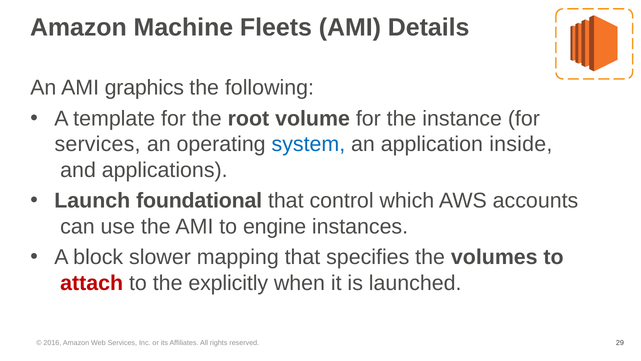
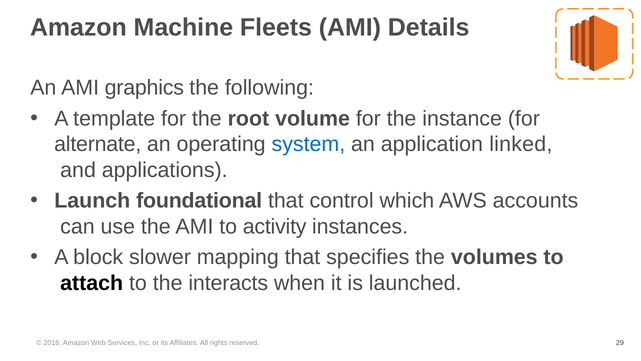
services at (98, 144): services -> alternate
inside: inside -> linked
engine: engine -> activity
attach colour: red -> black
explicitly: explicitly -> interacts
